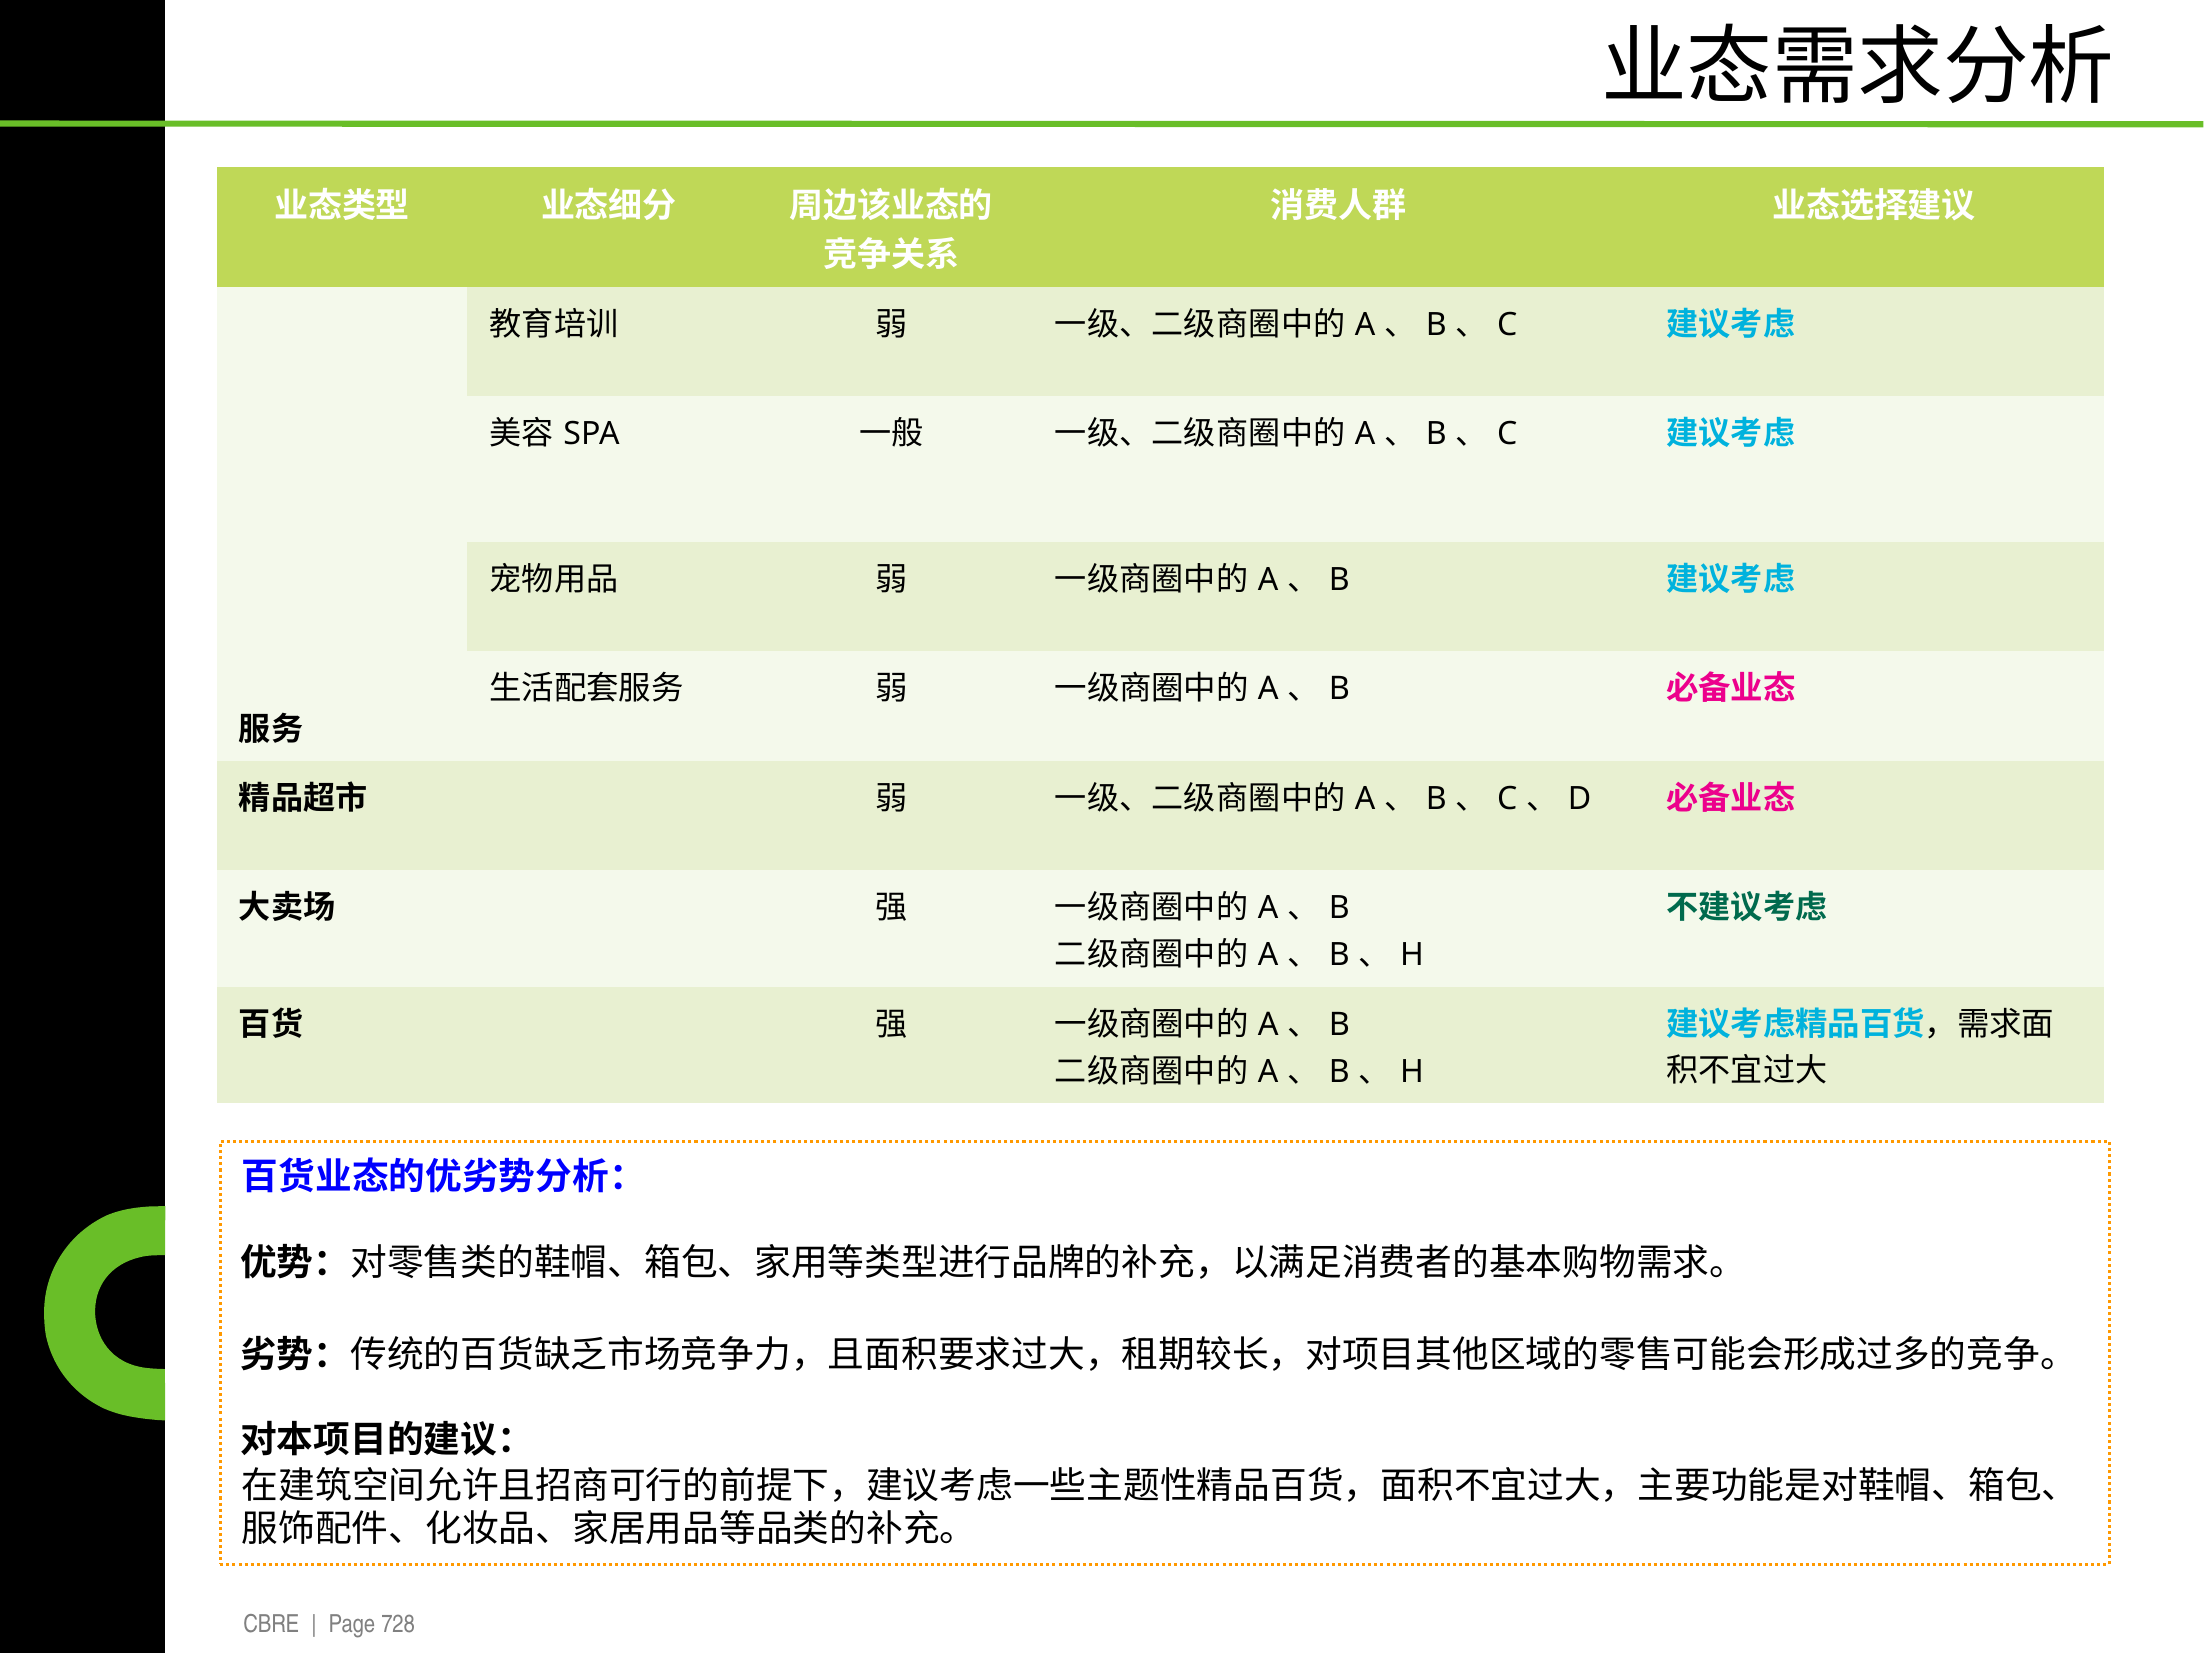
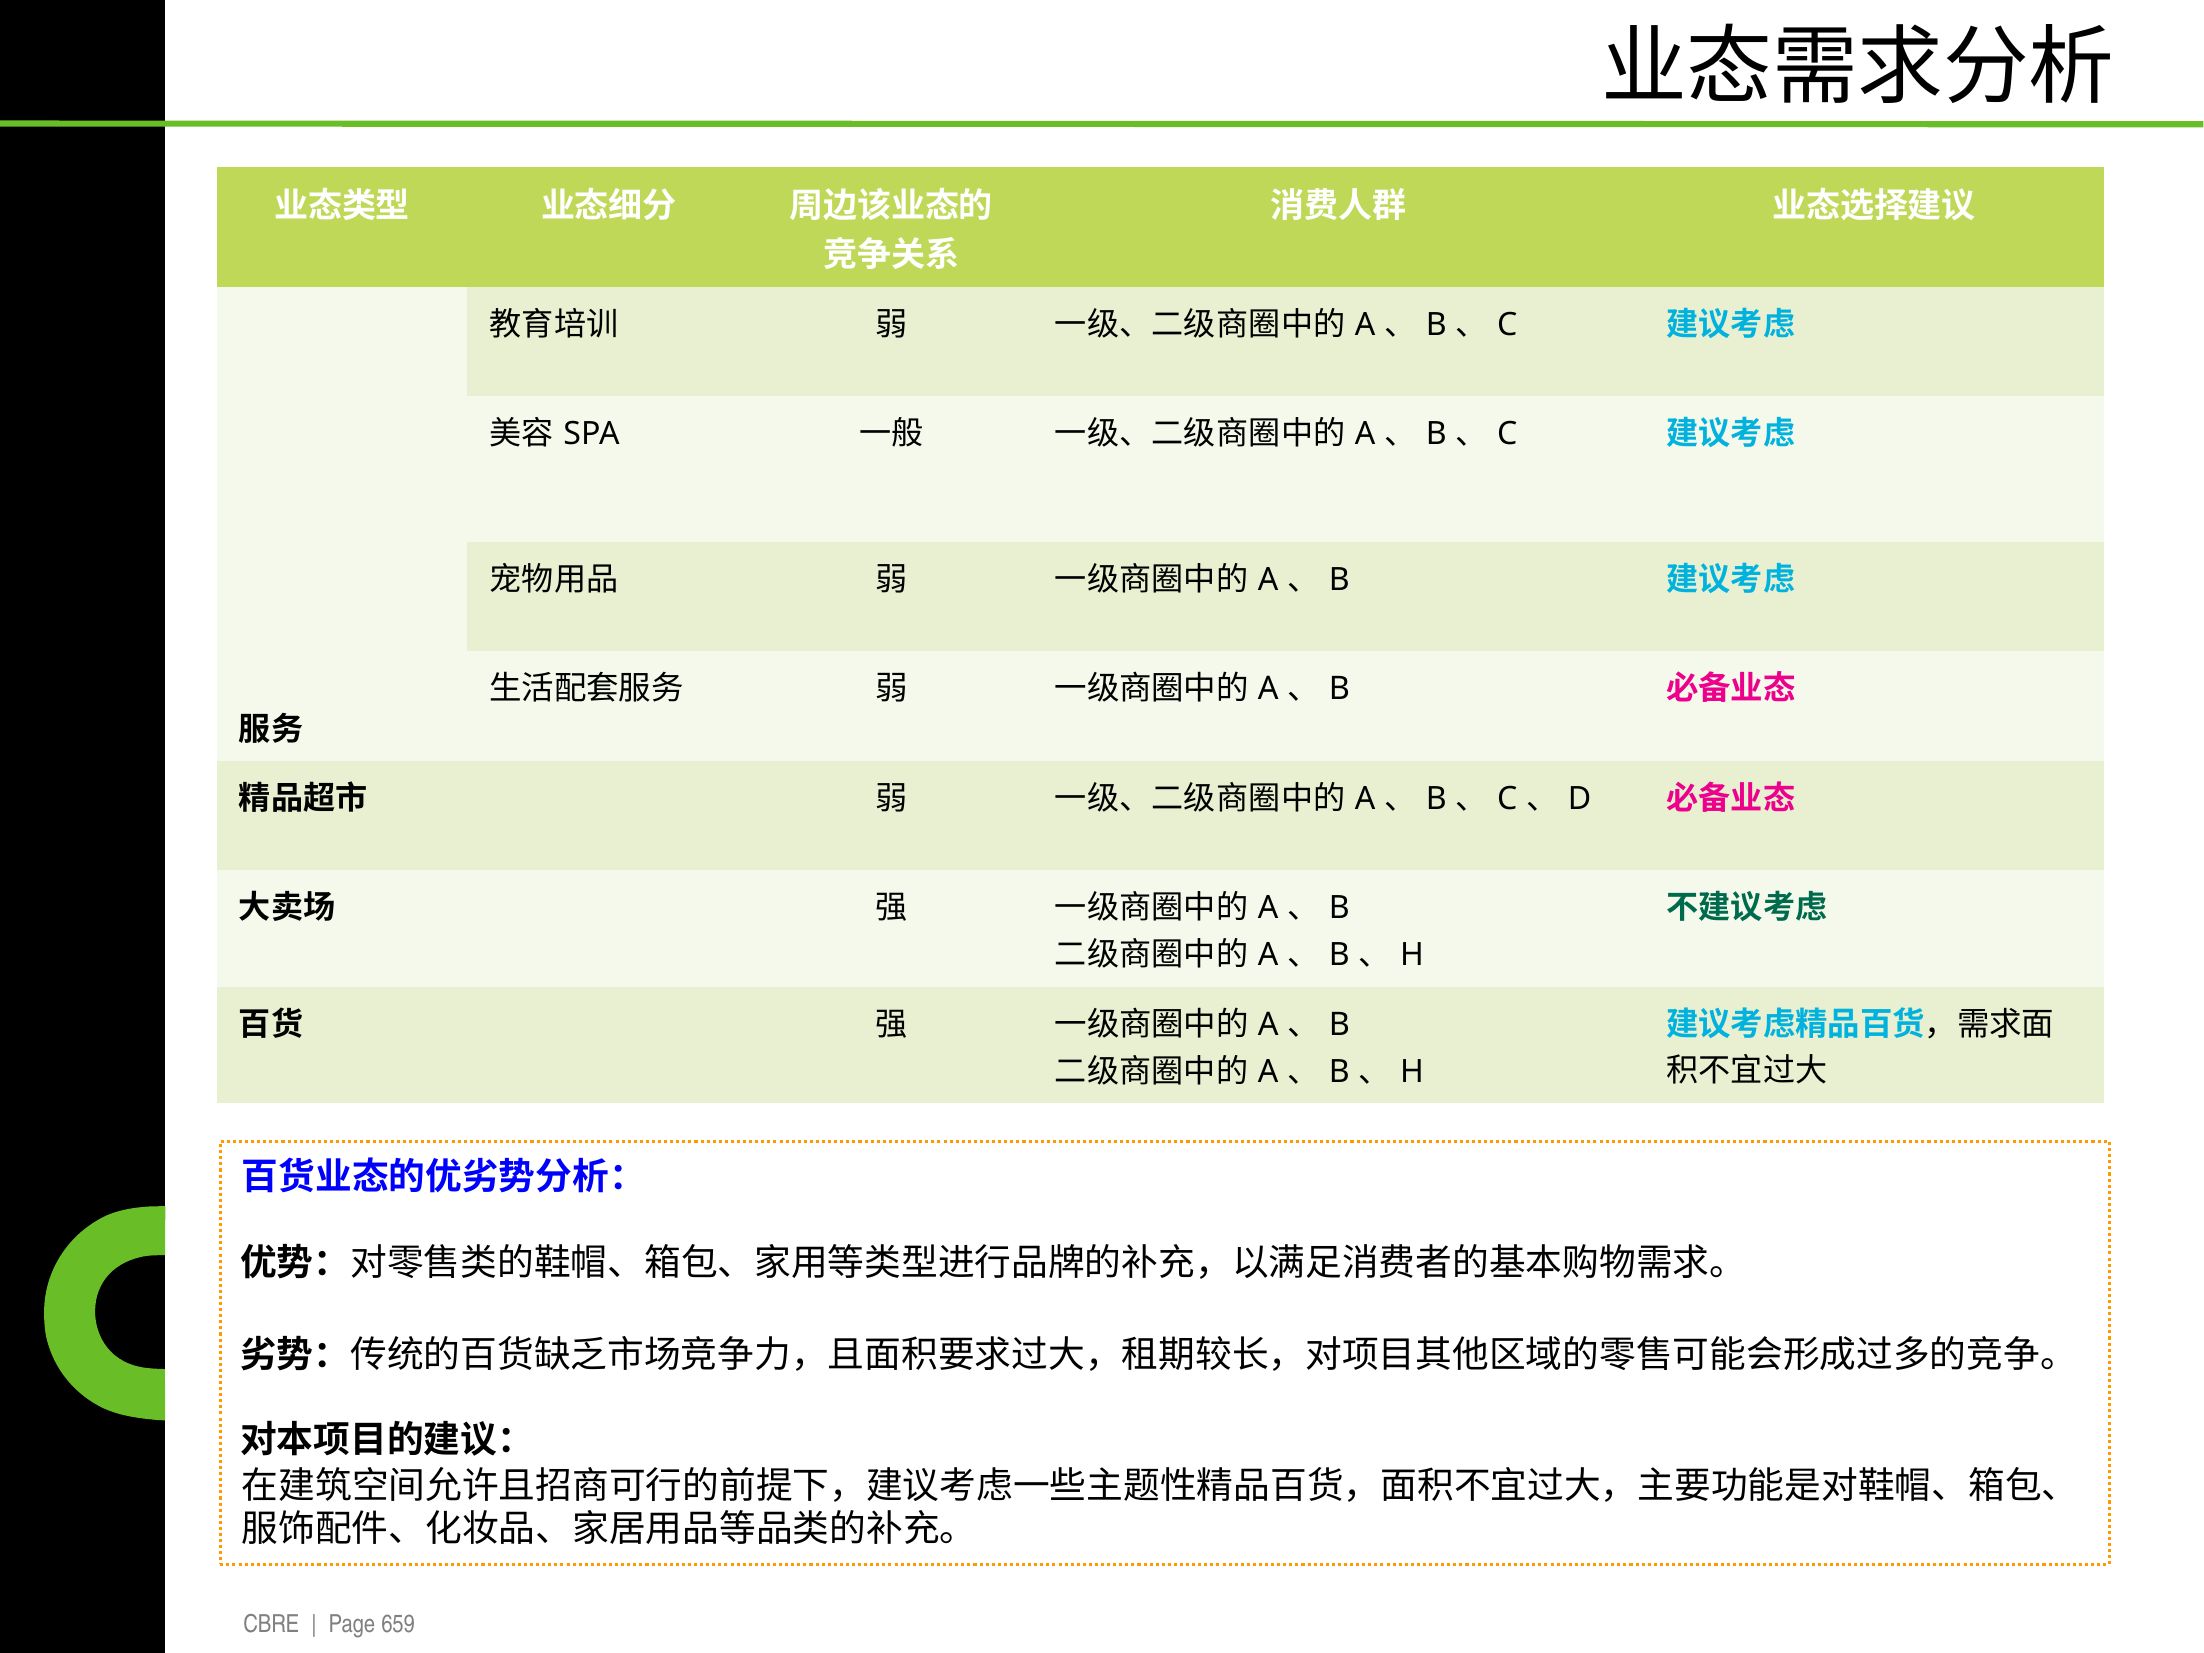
728: 728 -> 659
